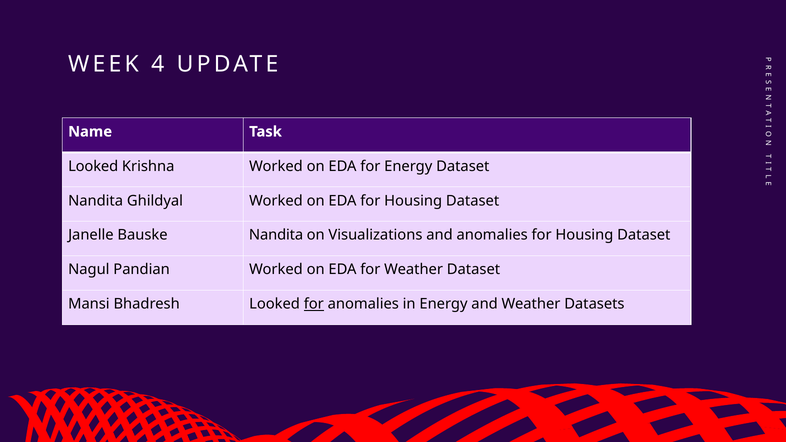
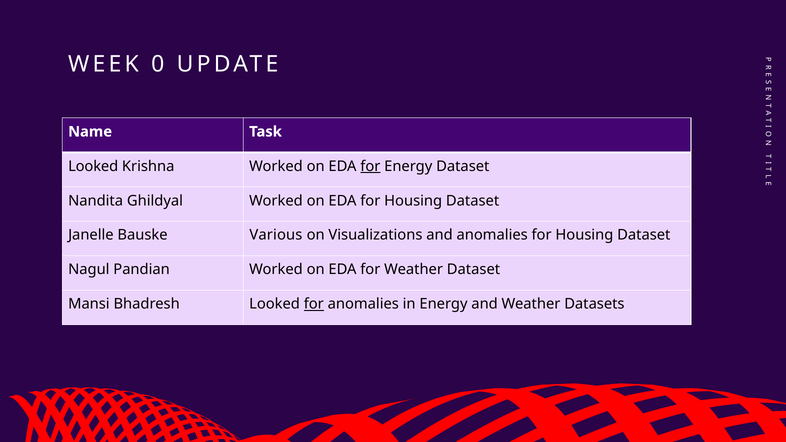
4: 4 -> 0
for at (370, 166) underline: none -> present
Bauske Nandita: Nandita -> Various
